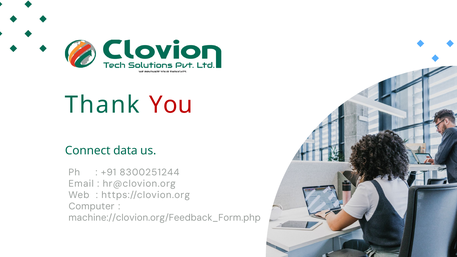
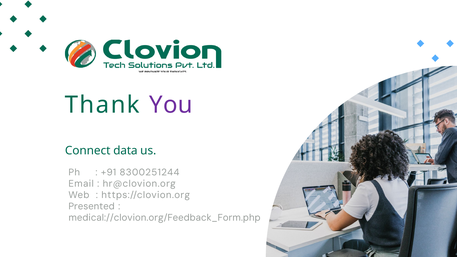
You colour: red -> purple
Computer: Computer -> Presented
machine://clovion.org/Feedback_Form.php: machine://clovion.org/Feedback_Form.php -> medical://clovion.org/Feedback_Form.php
